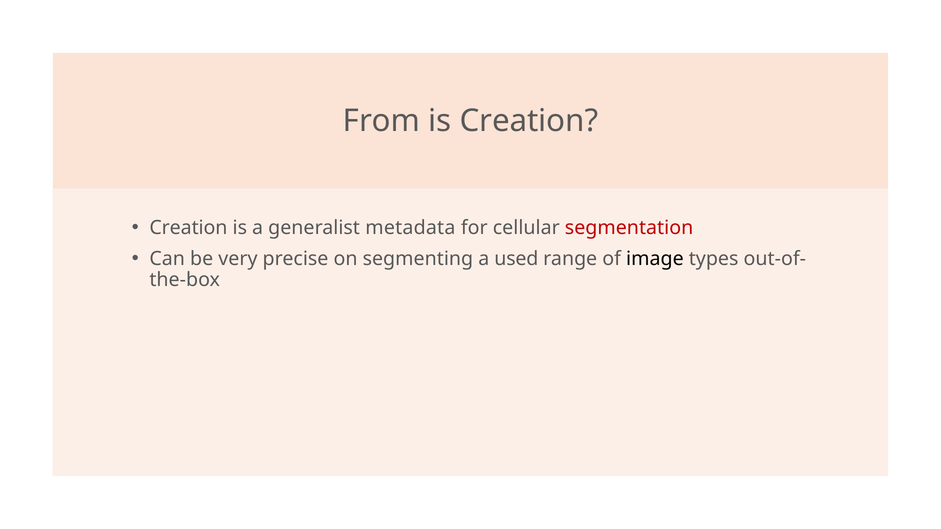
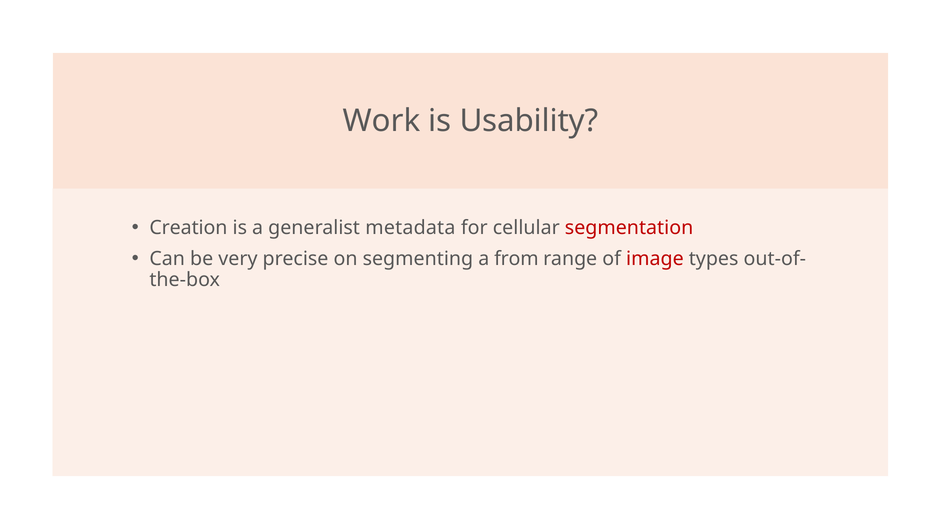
From: From -> Work
is Creation: Creation -> Usability
used: used -> from
image colour: black -> red
